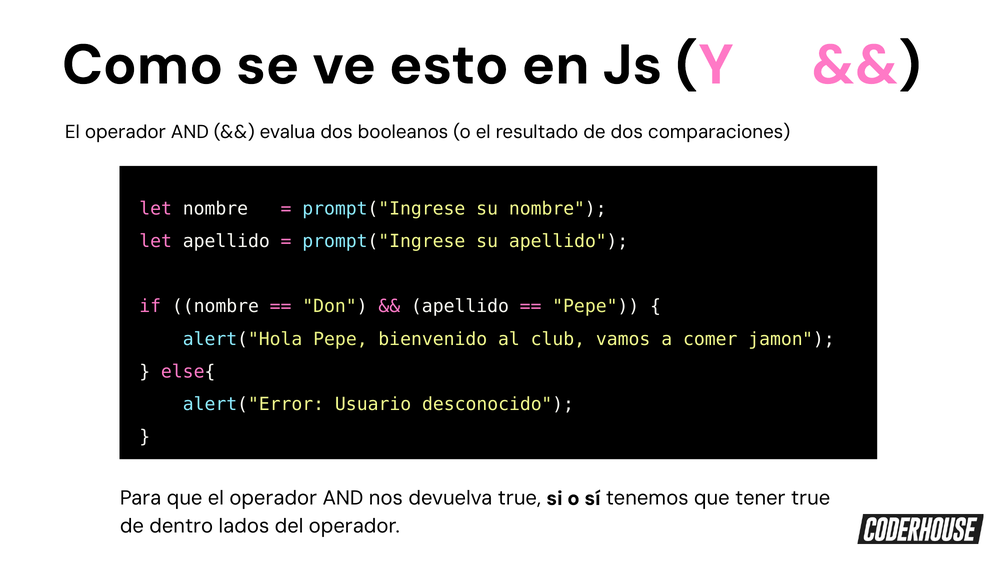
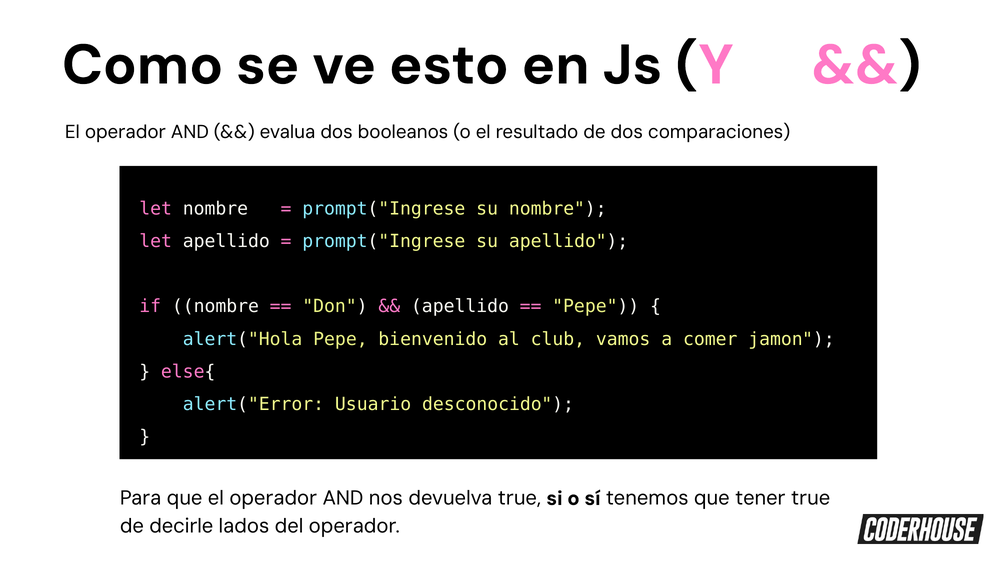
dentro: dentro -> decirle
